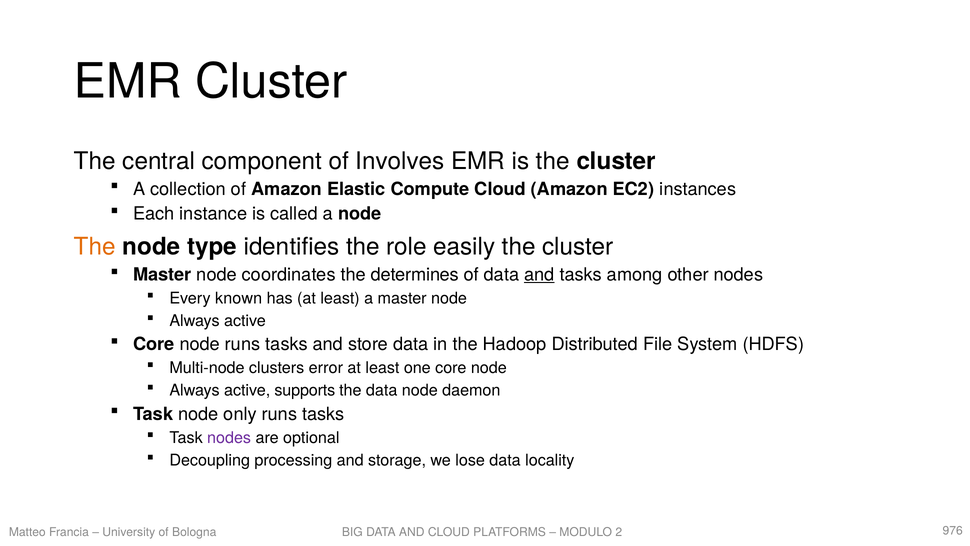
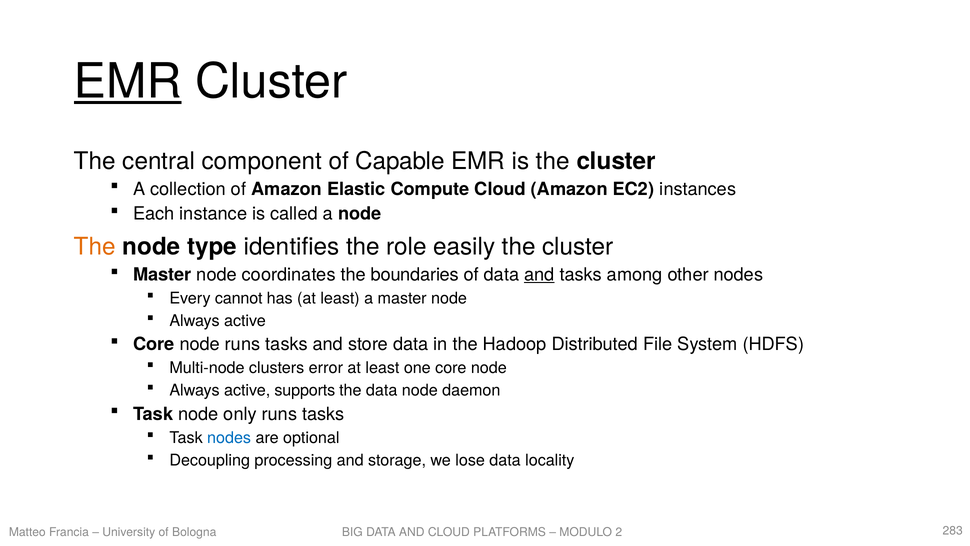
EMR at (128, 81) underline: none -> present
Involves: Involves -> Capable
determines: determines -> boundaries
known: known -> cannot
nodes at (229, 437) colour: purple -> blue
976: 976 -> 283
